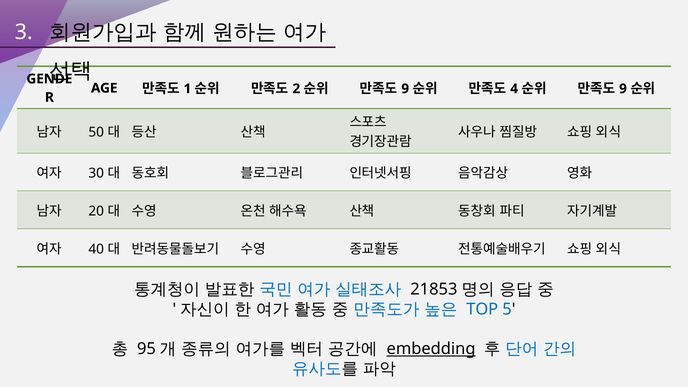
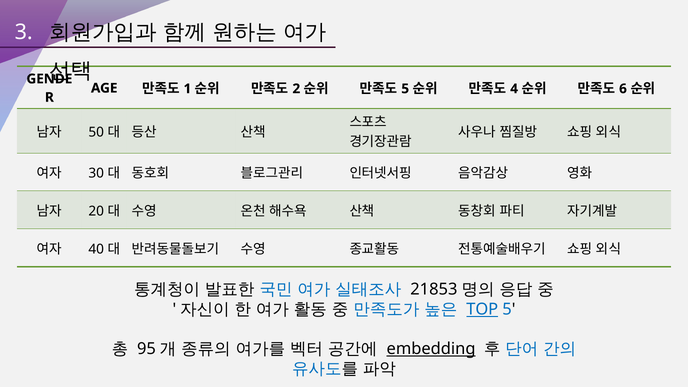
9 at (405, 89): 9 -> 5
9 at (623, 89): 9 -> 6
TOP underline: none -> present
